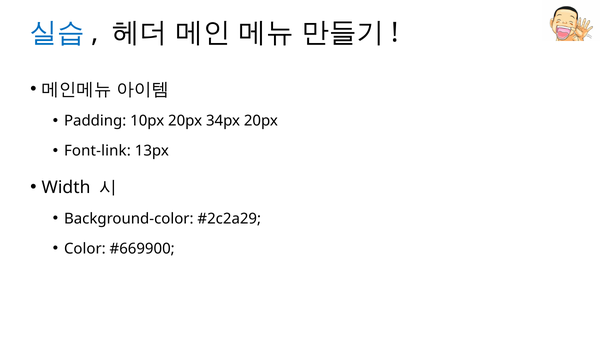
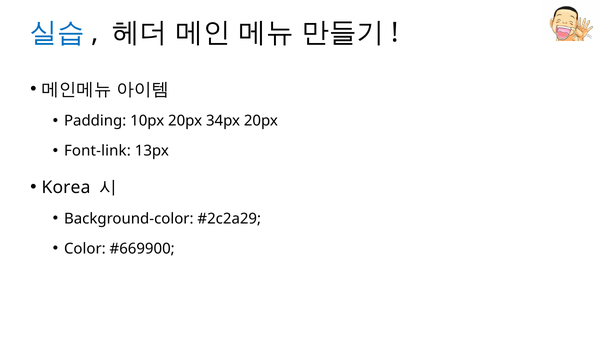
Width: Width -> Korea
